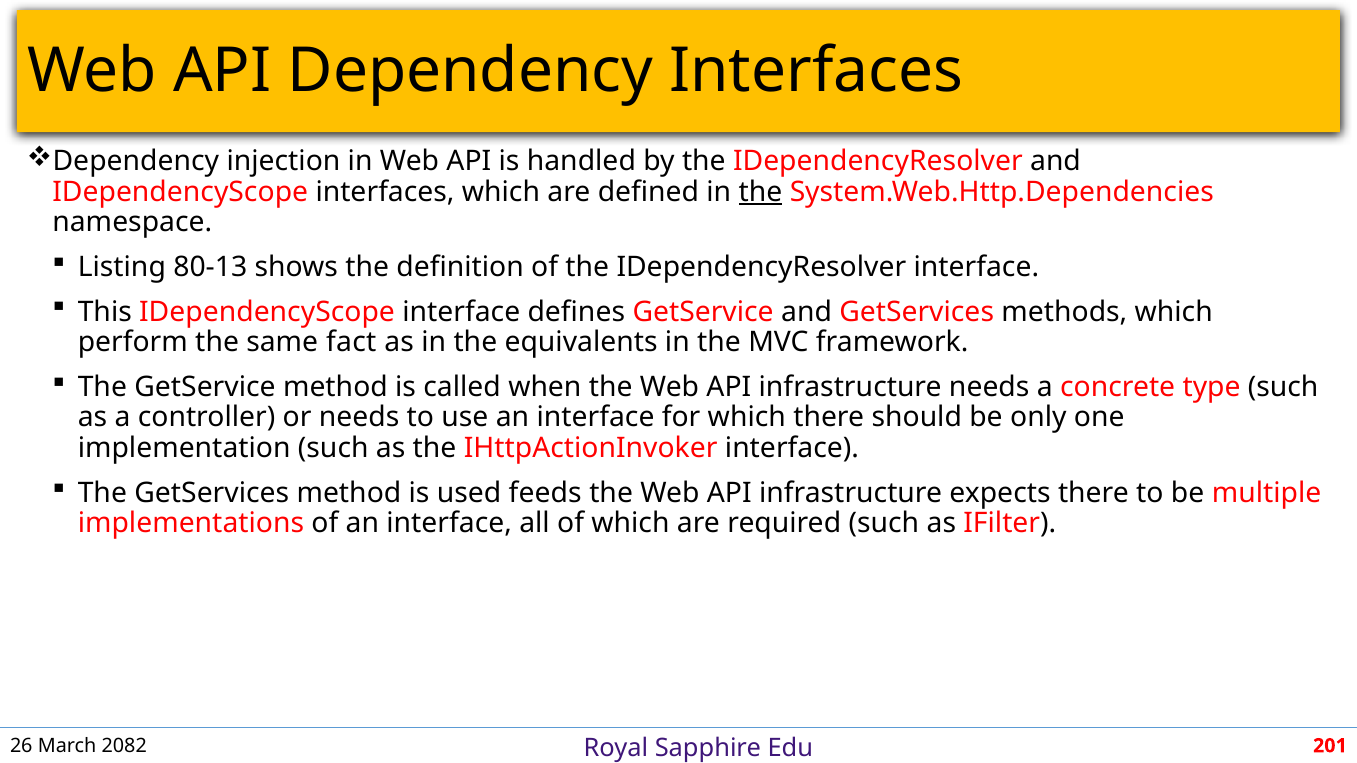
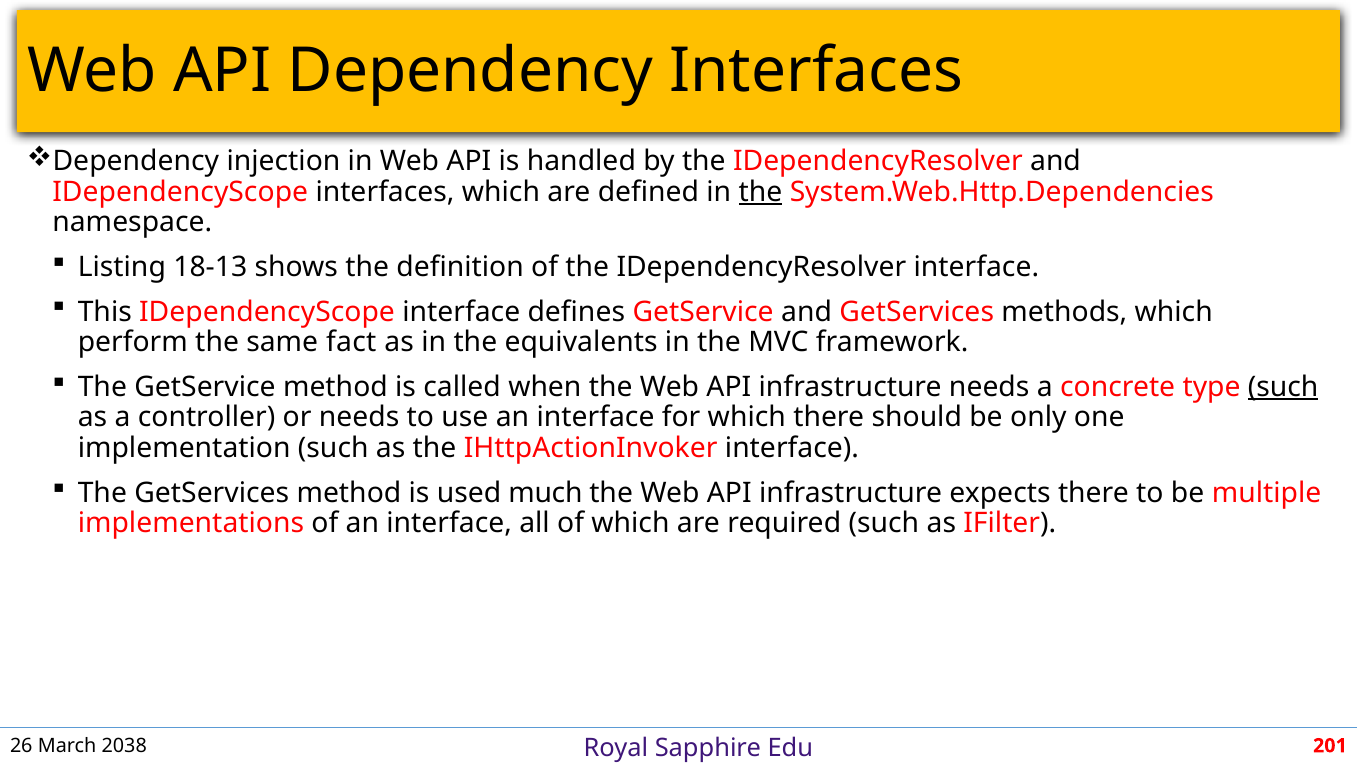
80-13: 80-13 -> 18-13
such at (1283, 387) underline: none -> present
feeds: feeds -> much
2082: 2082 -> 2038
